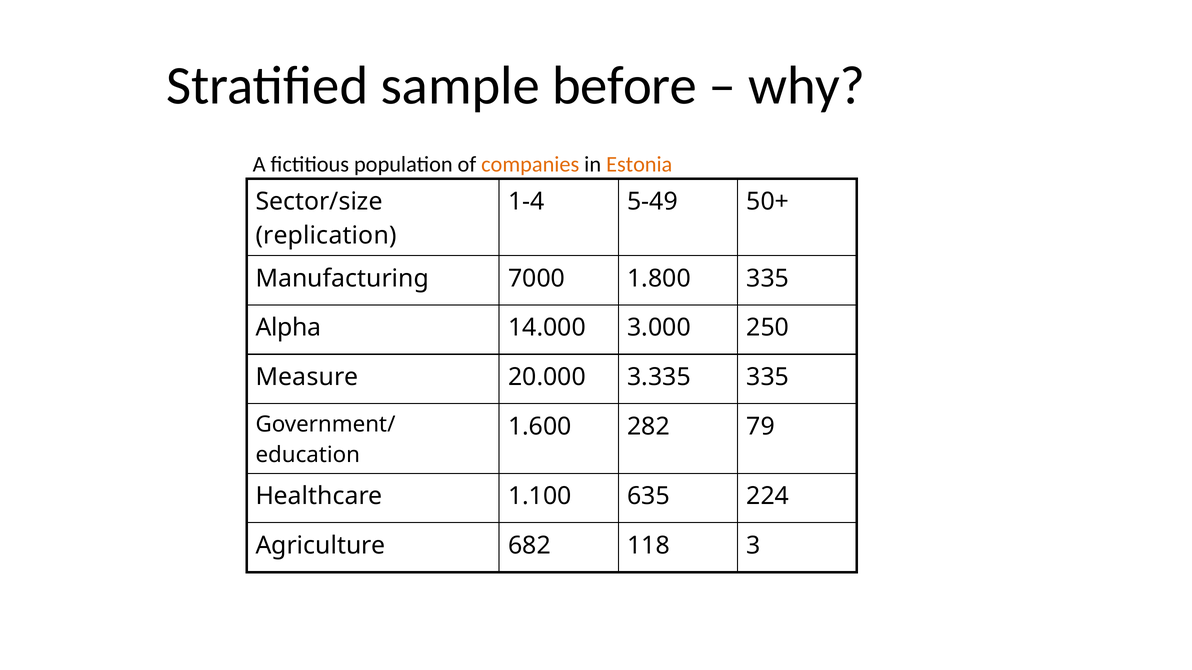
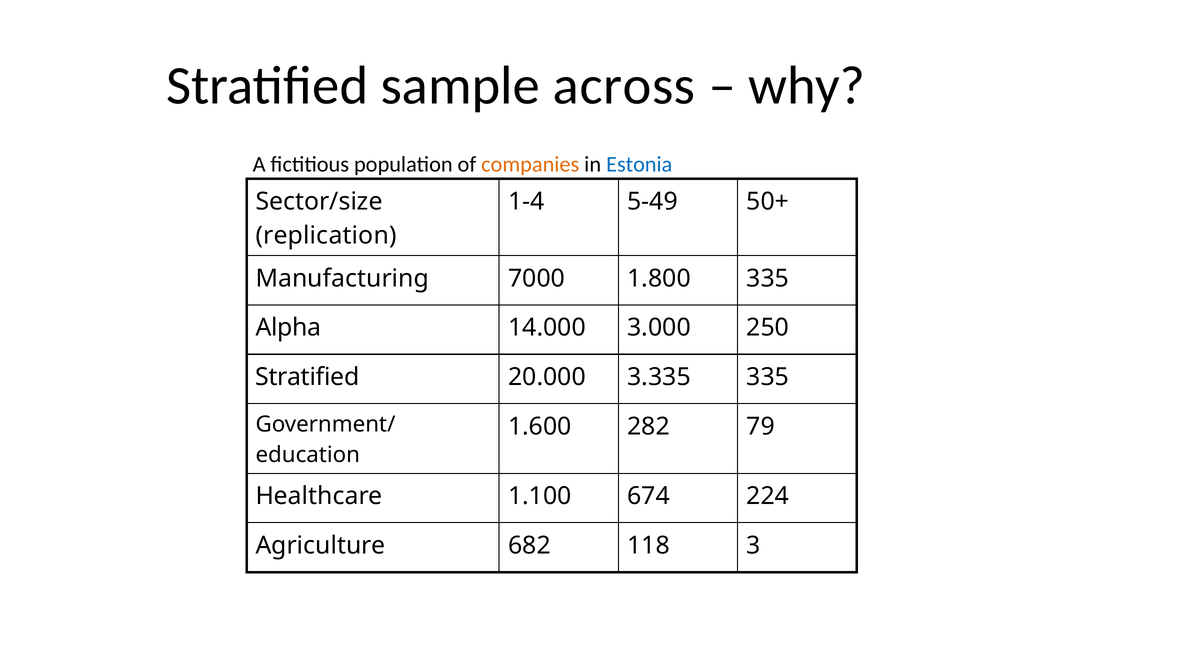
before: before -> across
Estonia colour: orange -> blue
Measure at (307, 377): Measure -> Stratified
635: 635 -> 674
